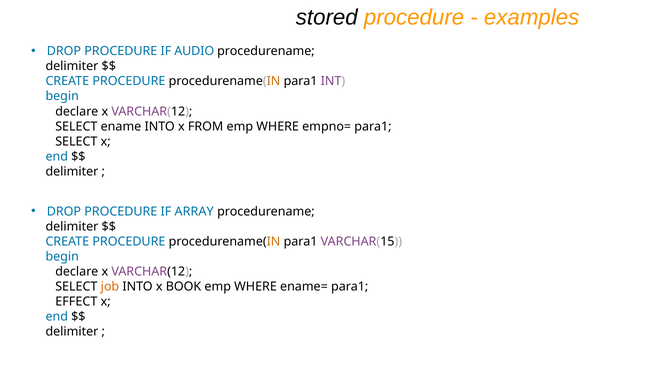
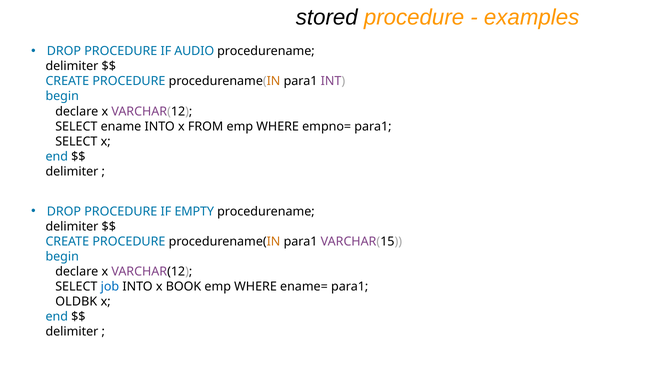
ARRAY: ARRAY -> EMPTY
job colour: orange -> blue
EFFECT: EFFECT -> OLDBK
